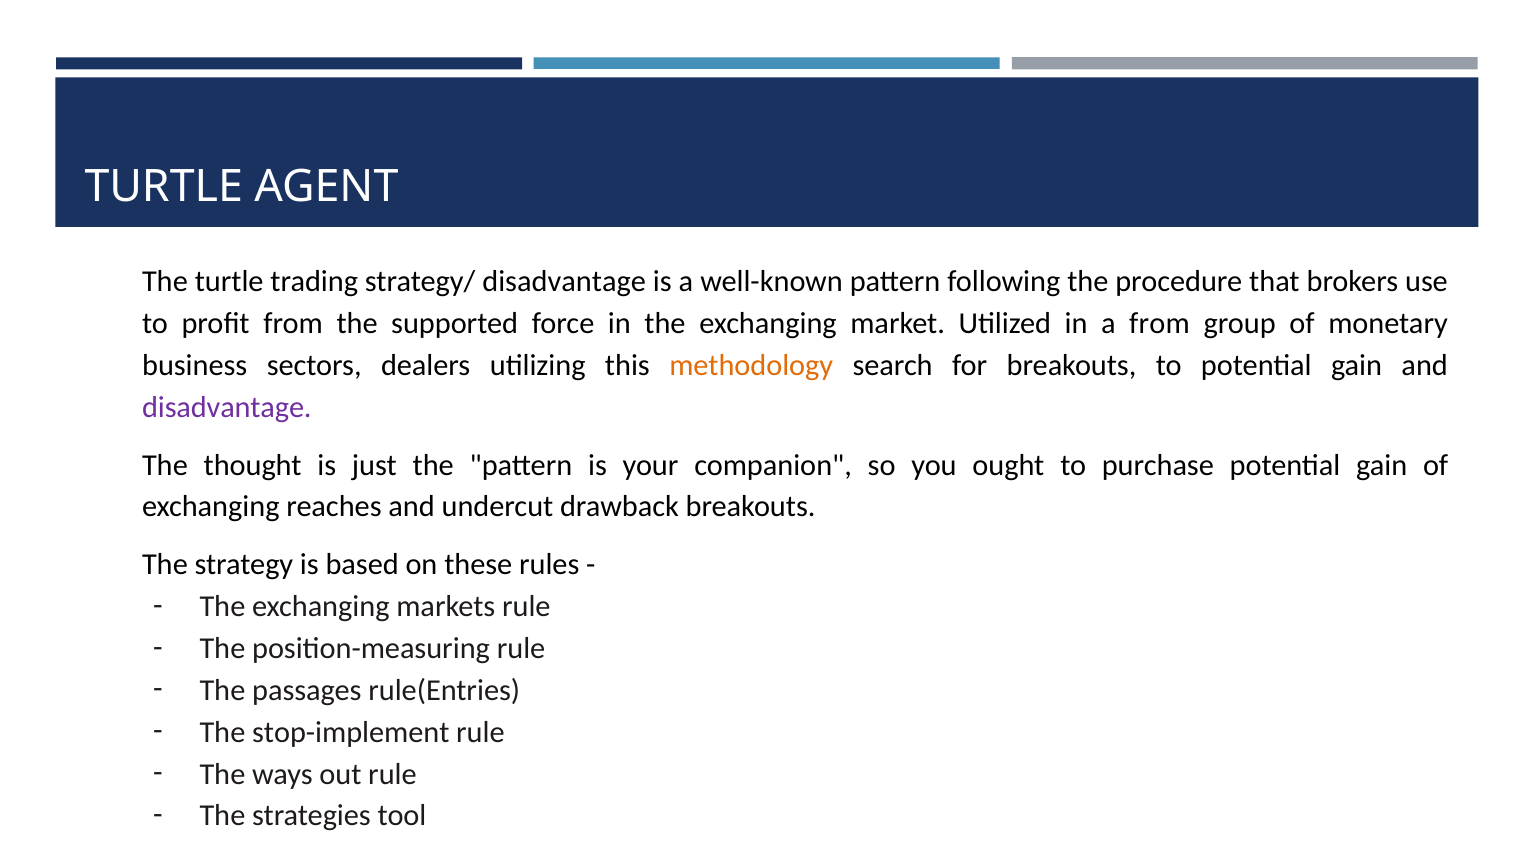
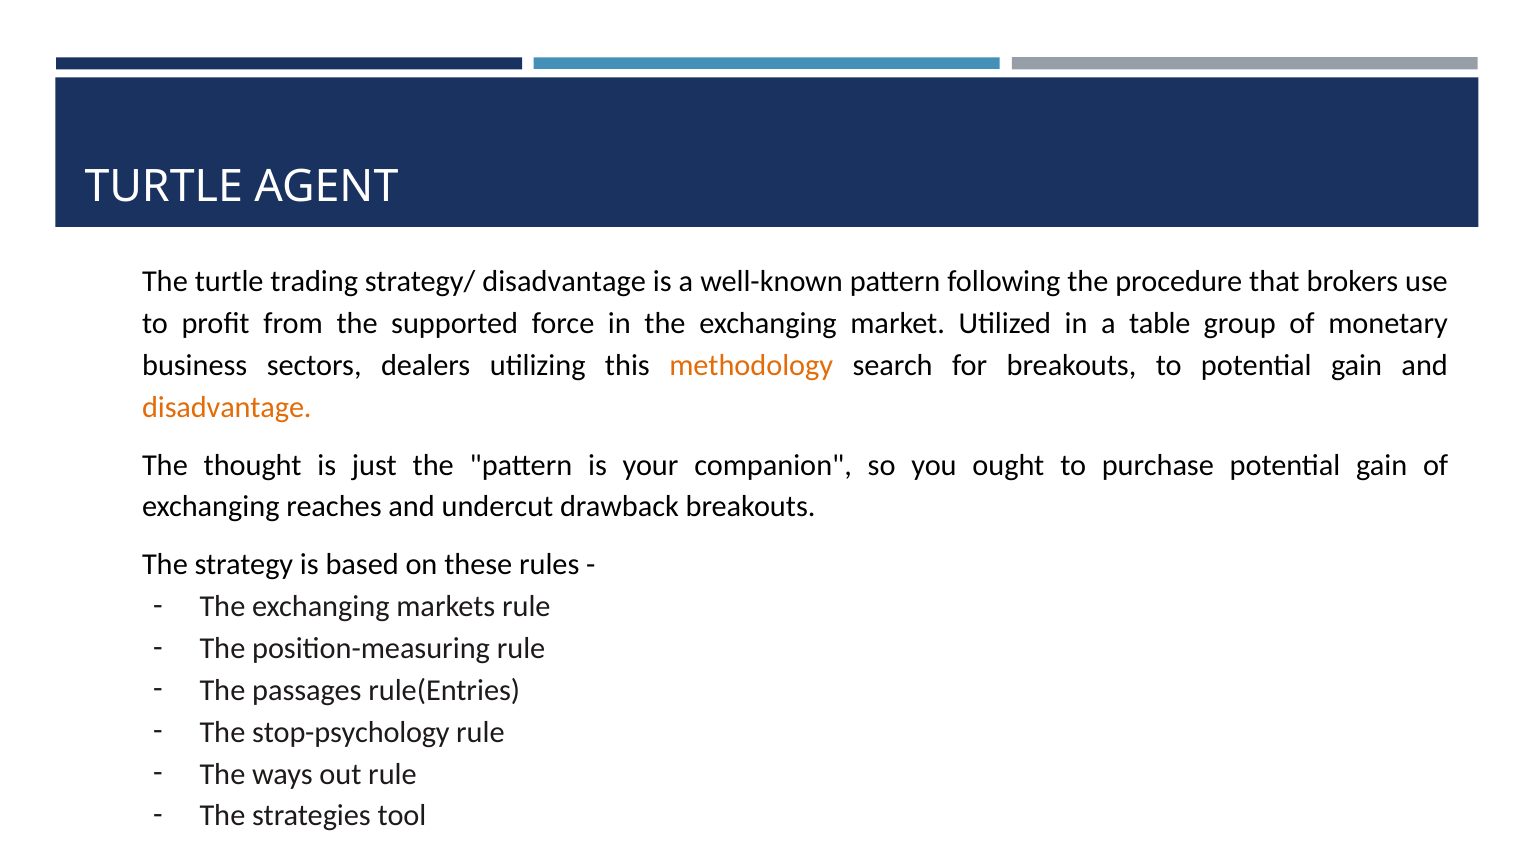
a from: from -> table
disadvantage at (227, 407) colour: purple -> orange
stop-implement: stop-implement -> stop-psychology
